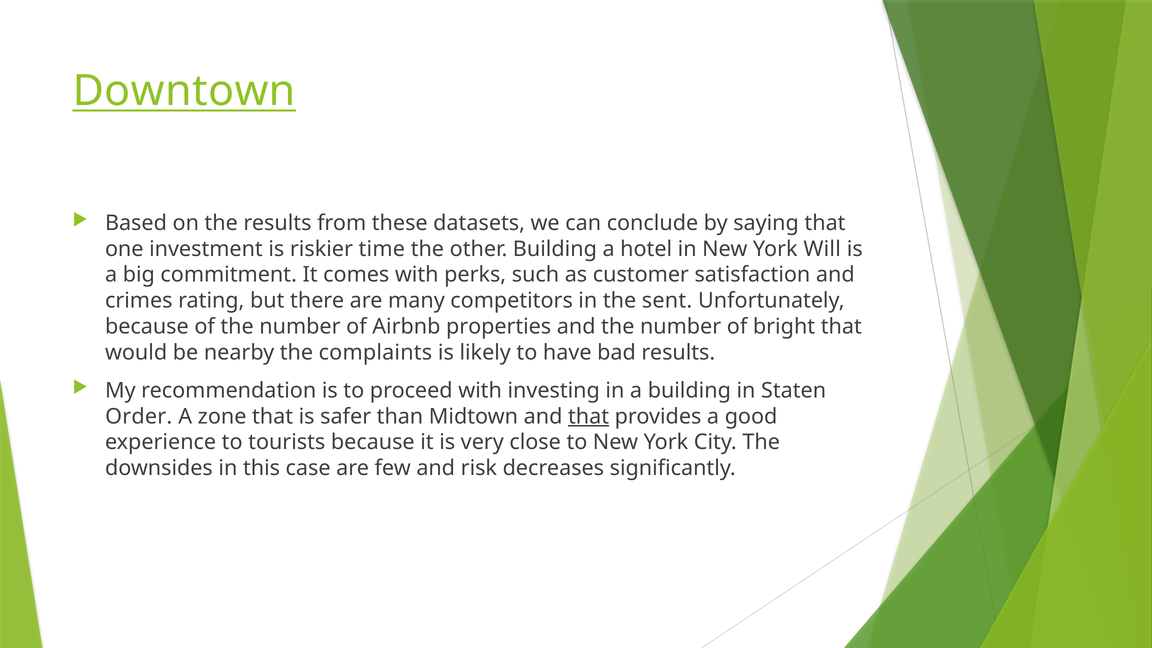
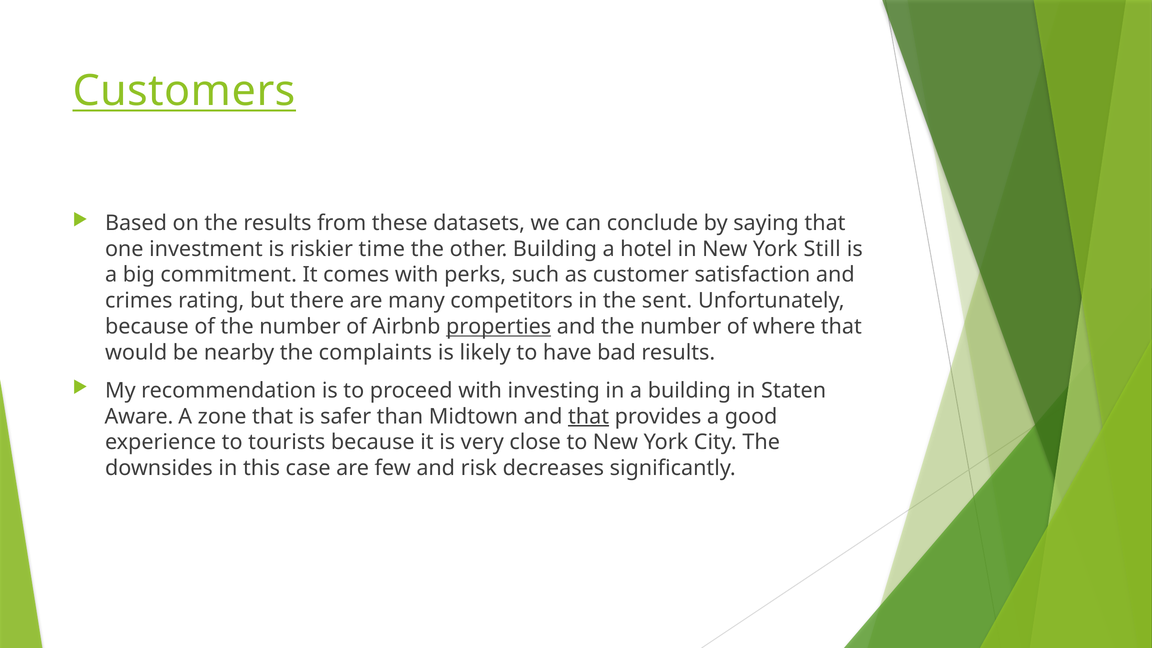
Downtown: Downtown -> Customers
Will: Will -> Still
properties underline: none -> present
bright: bright -> where
Order: Order -> Aware
